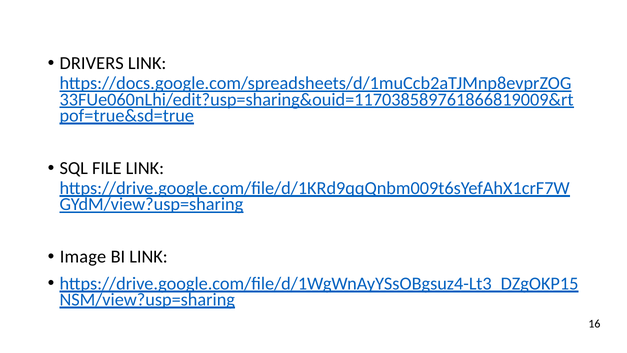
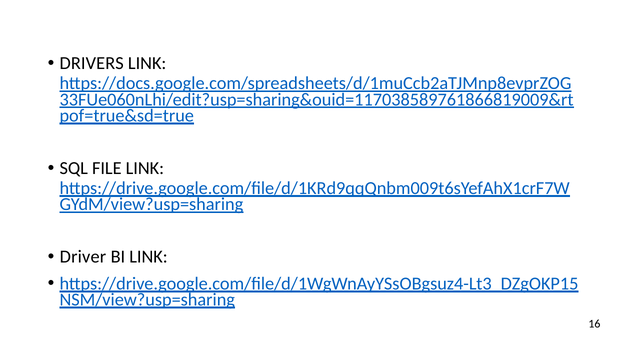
Image: Image -> Driver
